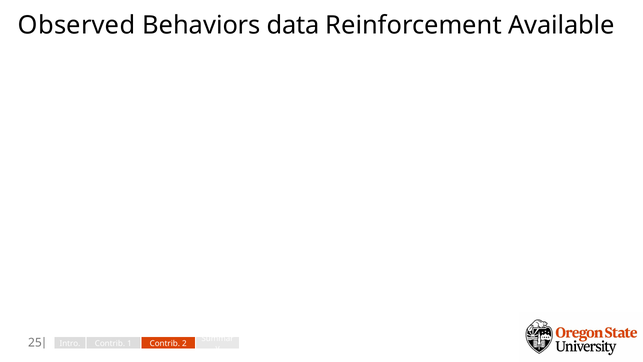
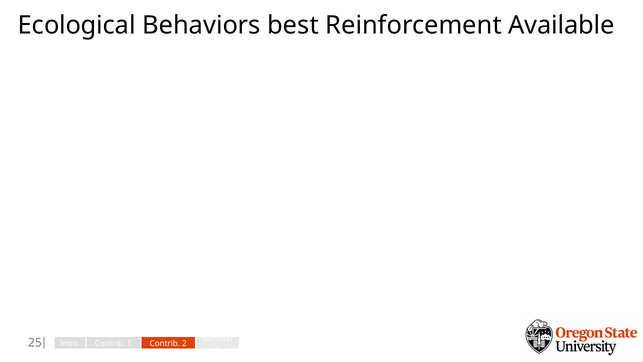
Observed: Observed -> Ecological
data: data -> best
